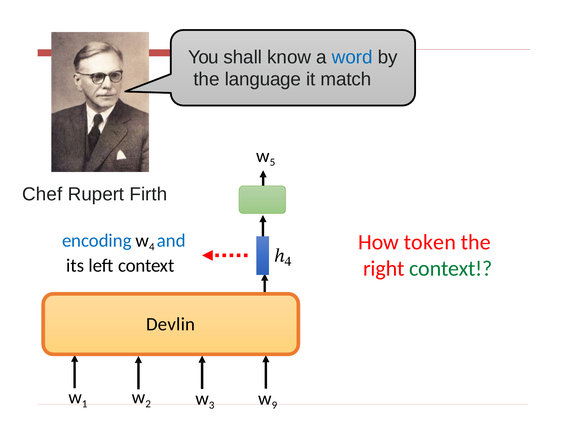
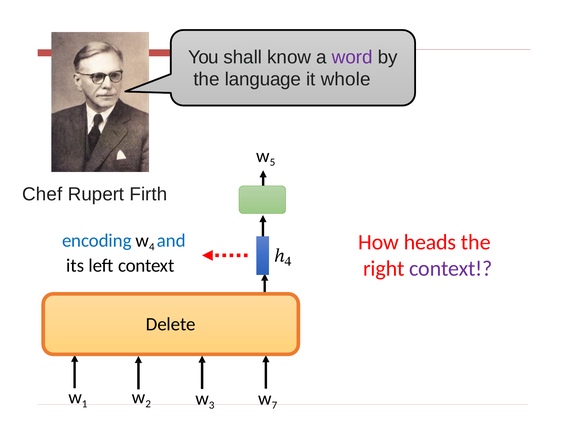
word colour: blue -> purple
match: match -> whole
token: token -> heads
context at (451, 268) colour: green -> purple
Devlin: Devlin -> Delete
9: 9 -> 7
